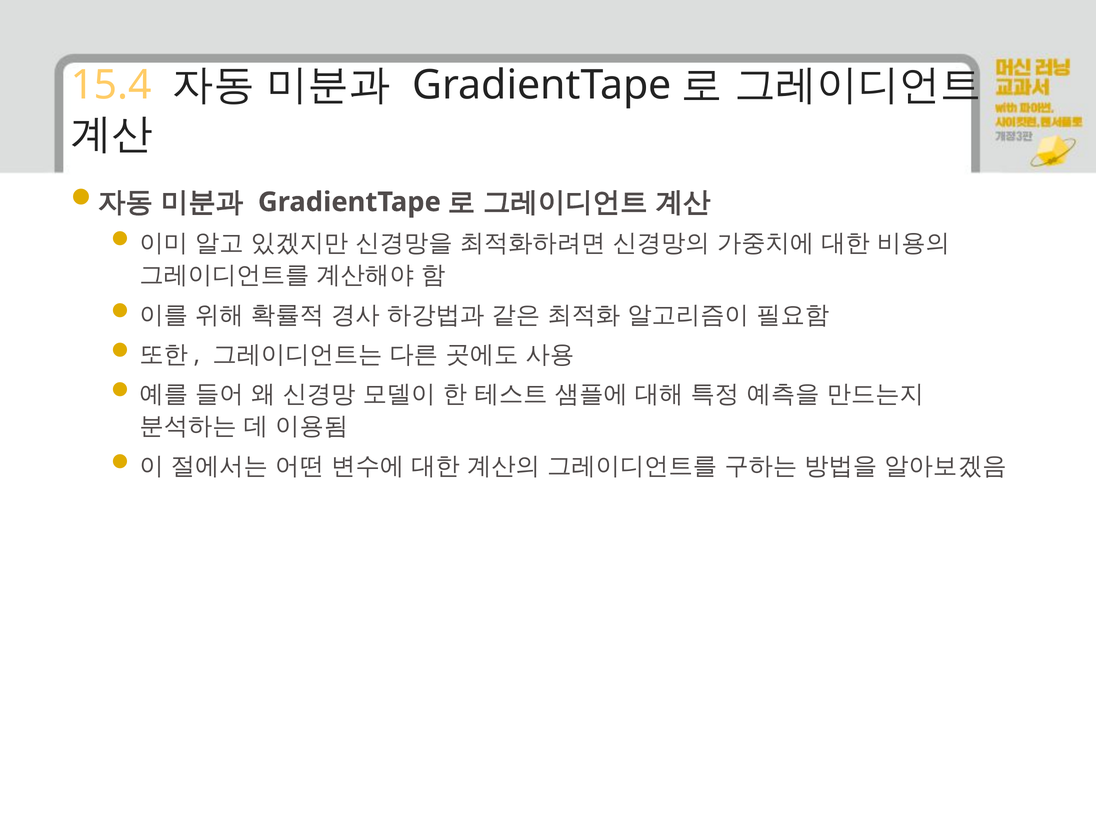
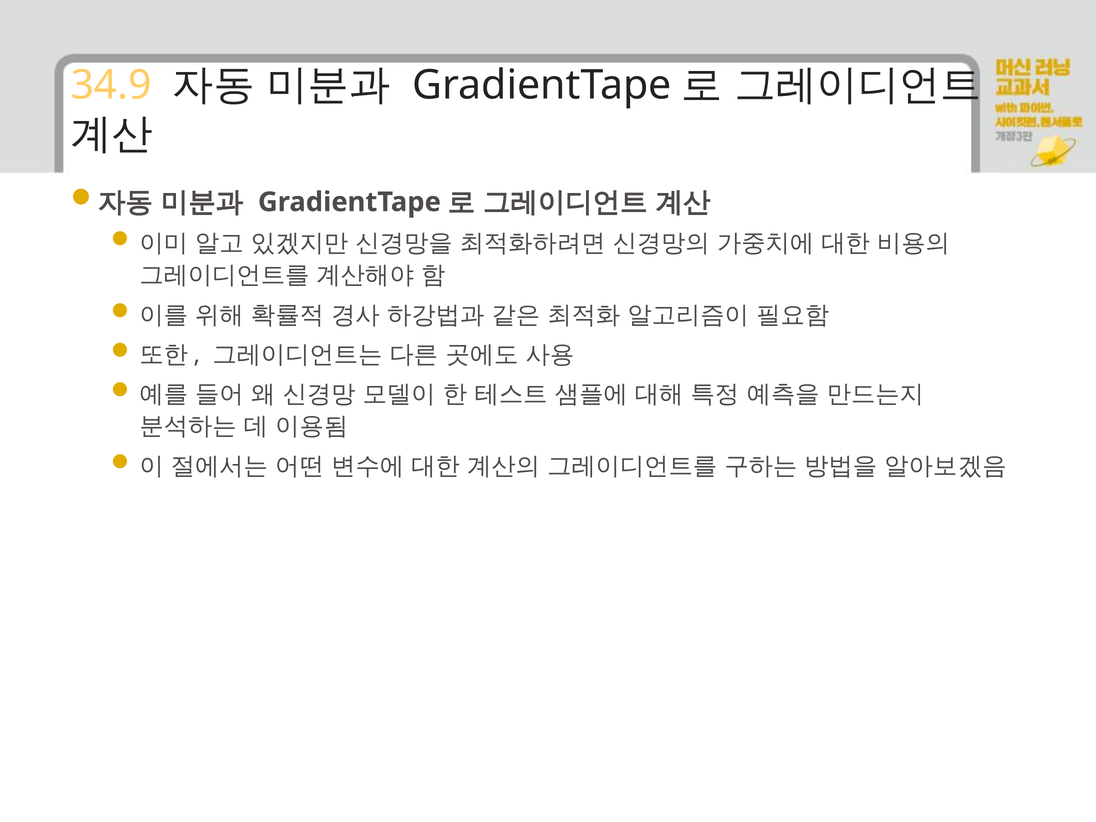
15.4: 15.4 -> 34.9
